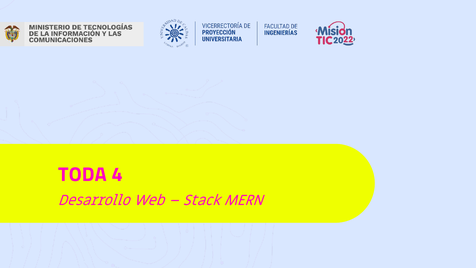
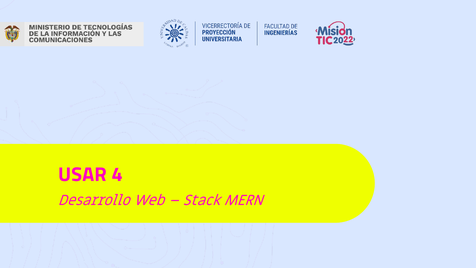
TODA: TODA -> USAR
